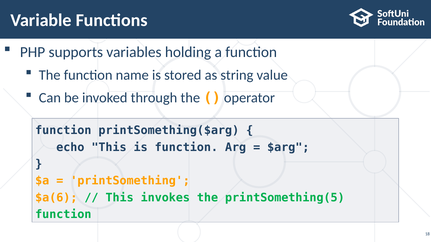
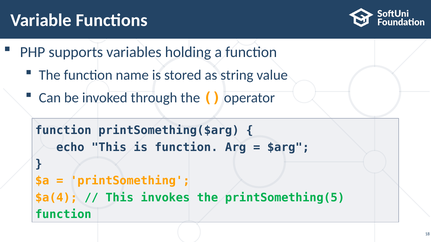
$a(6: $a(6 -> $a(4
